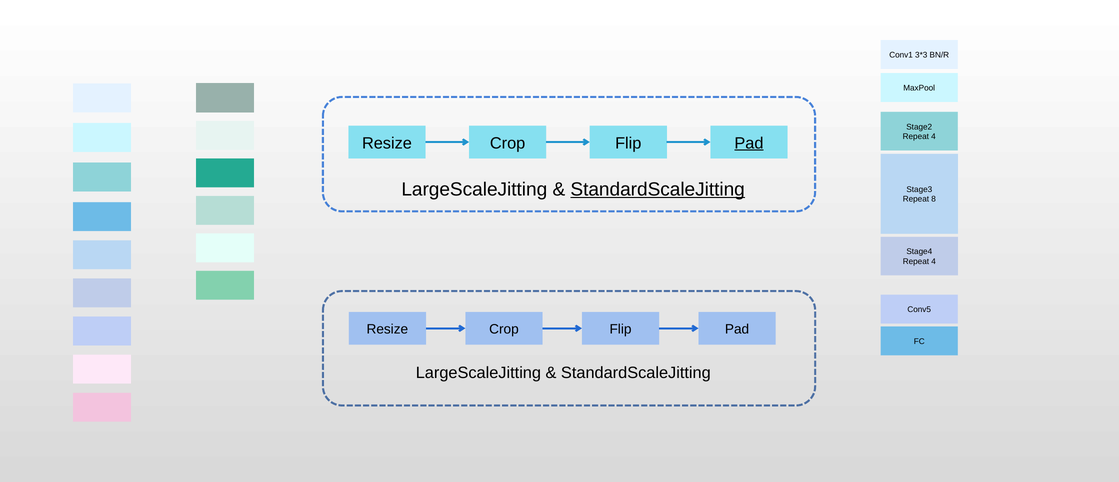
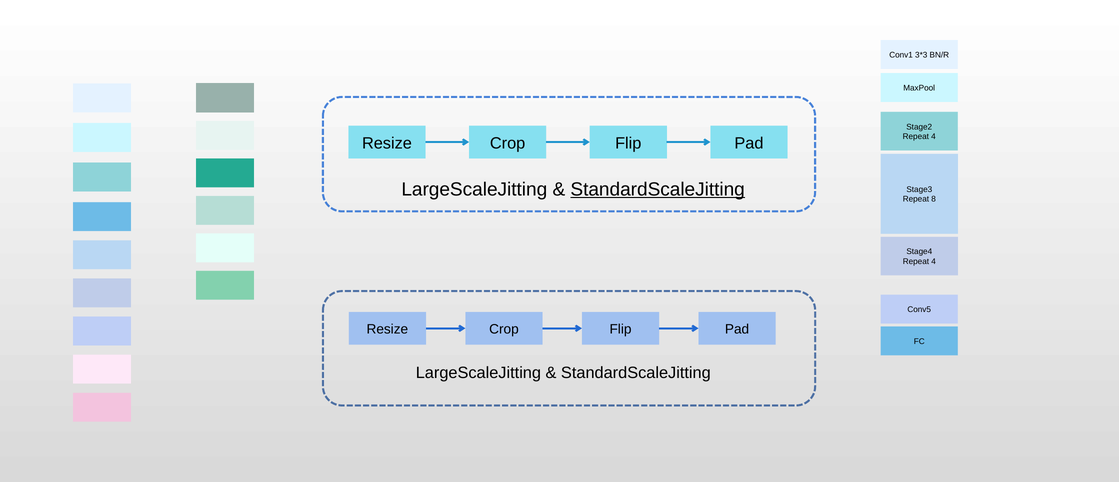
Pad at (749, 143) underline: present -> none
